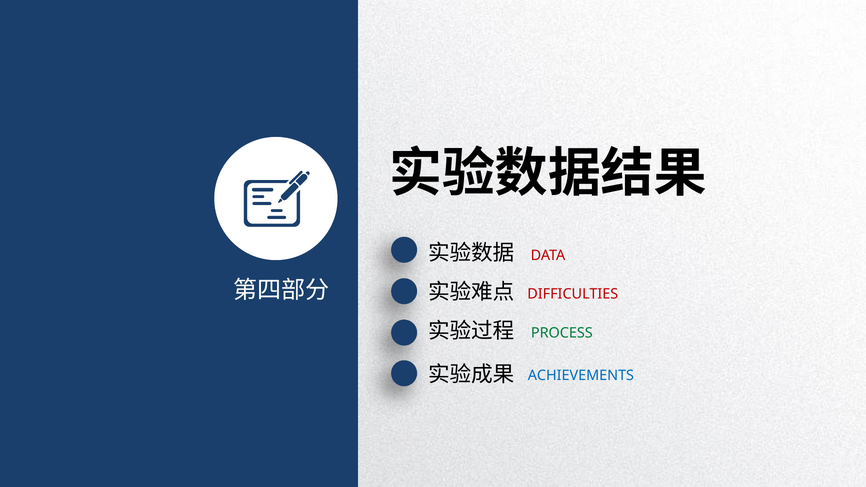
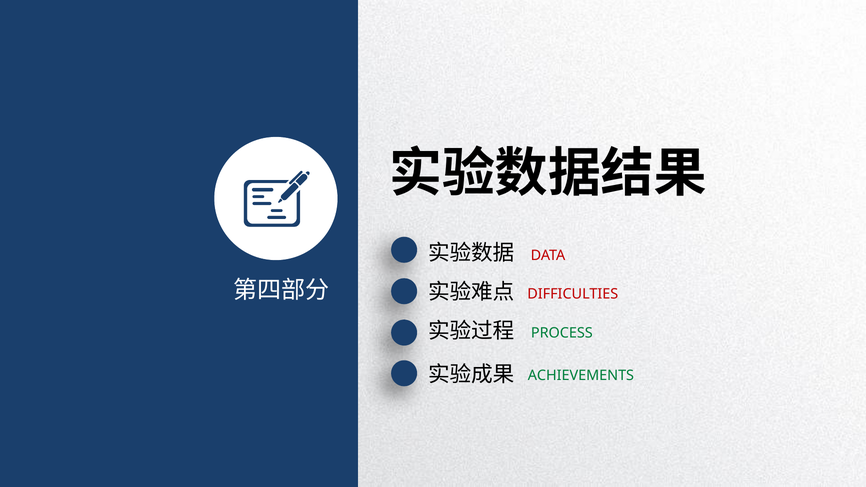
ACHIEVEMENTS colour: blue -> green
